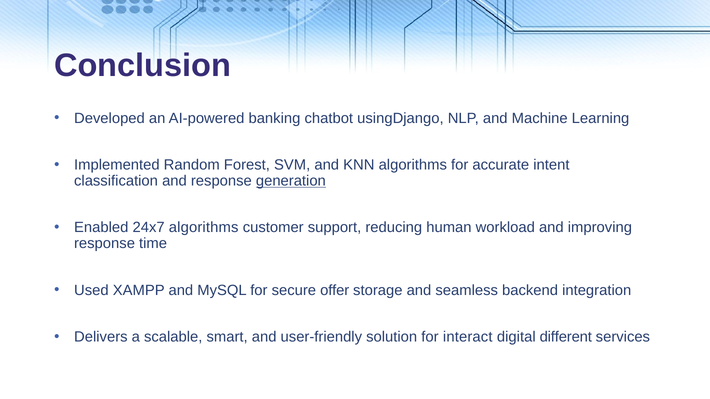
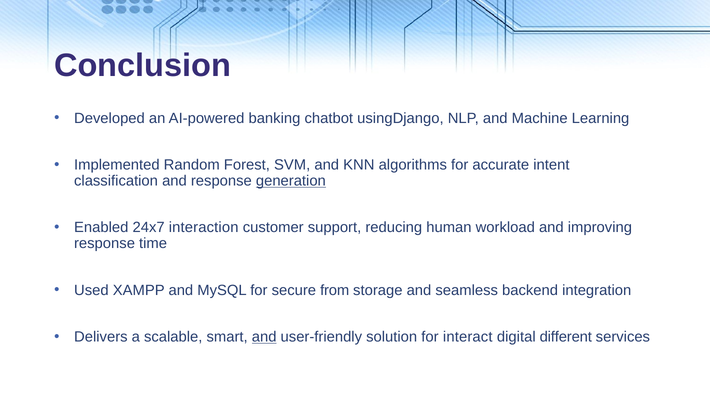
24x7 algorithms: algorithms -> interaction
offer: offer -> from
and at (264, 337) underline: none -> present
